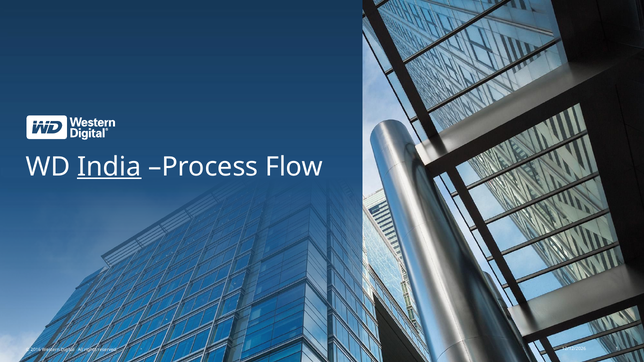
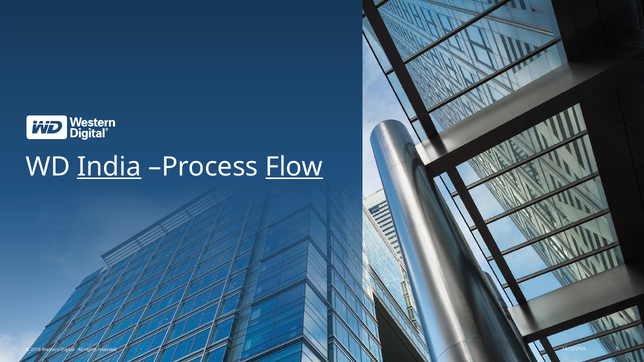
Flow underline: none -> present
